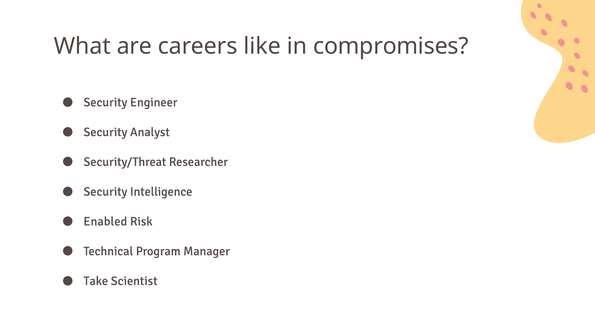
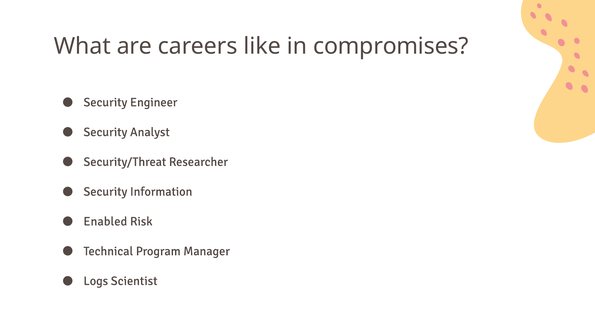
Intelligence: Intelligence -> Information
Take: Take -> Logs
